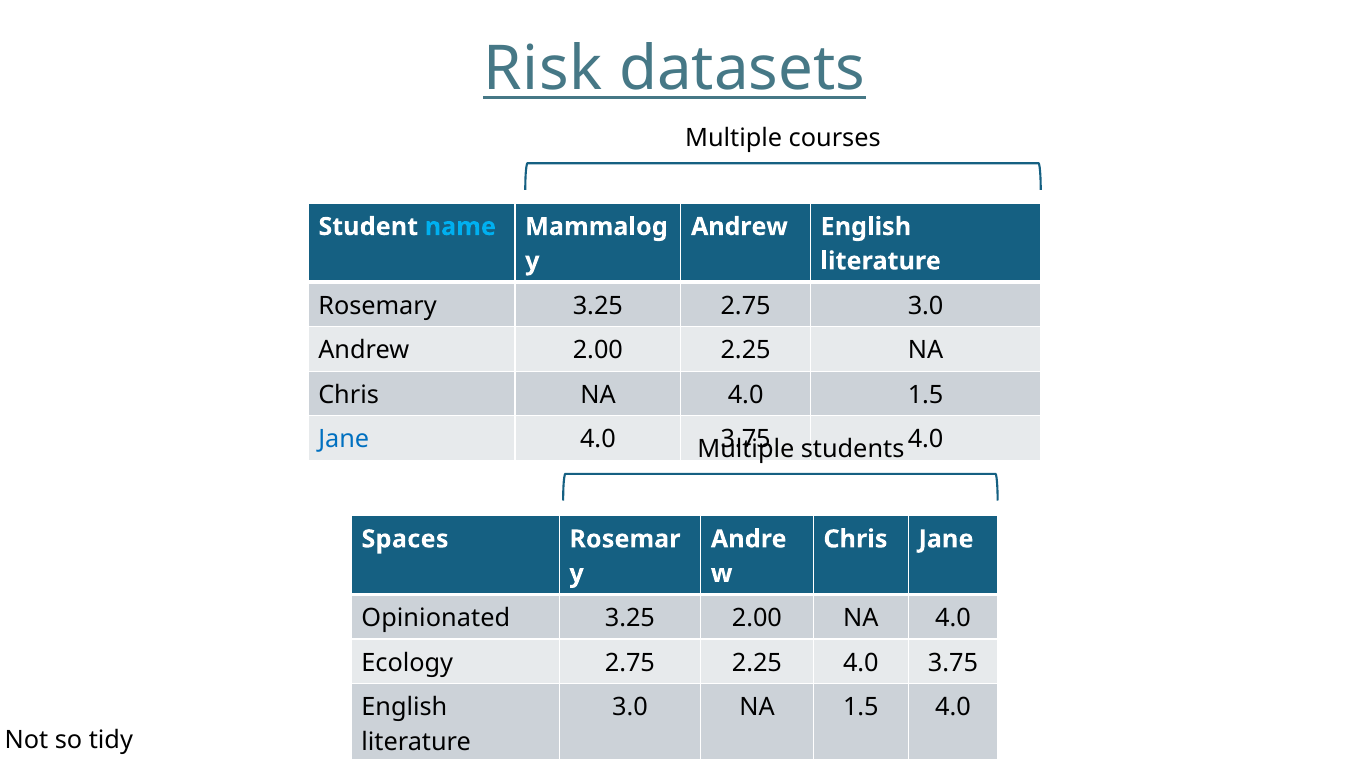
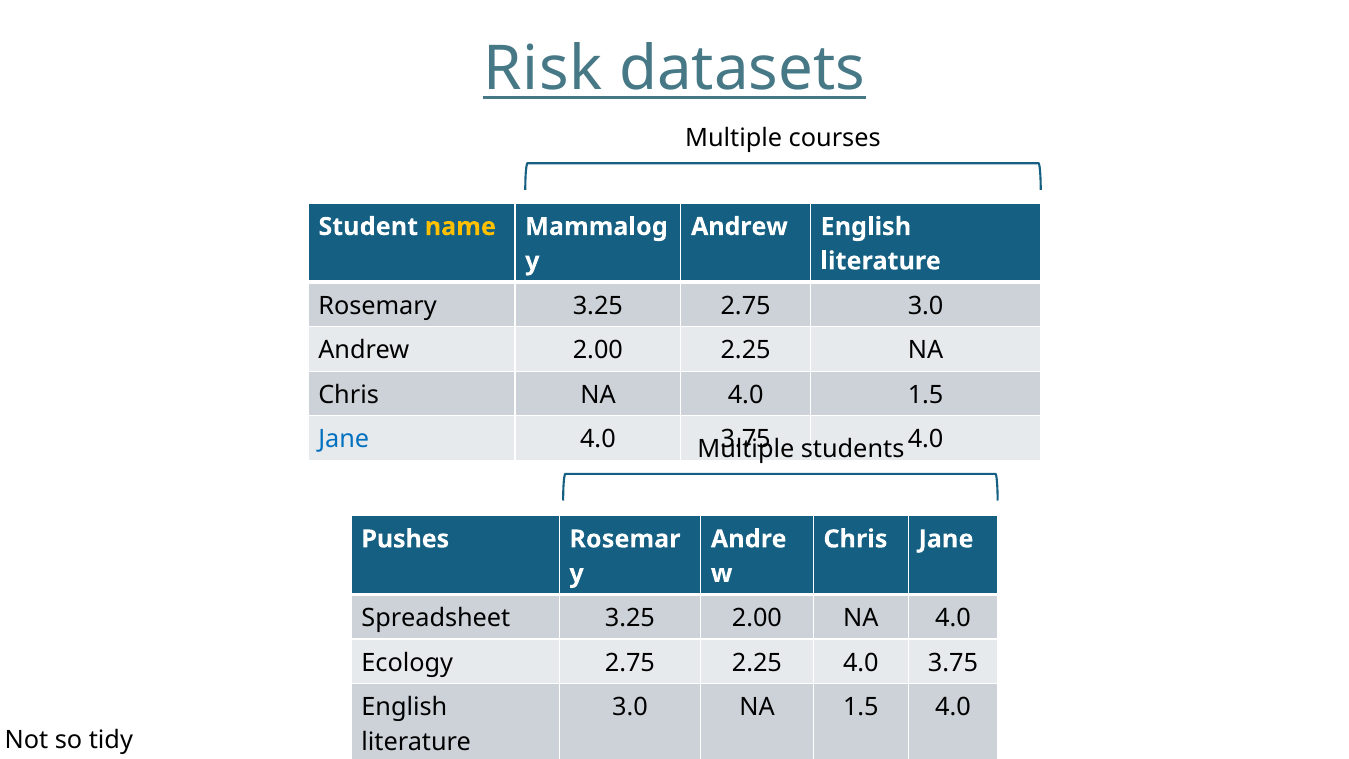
name colour: light blue -> yellow
Spaces: Spaces -> Pushes
Opinionated: Opinionated -> Spreadsheet
